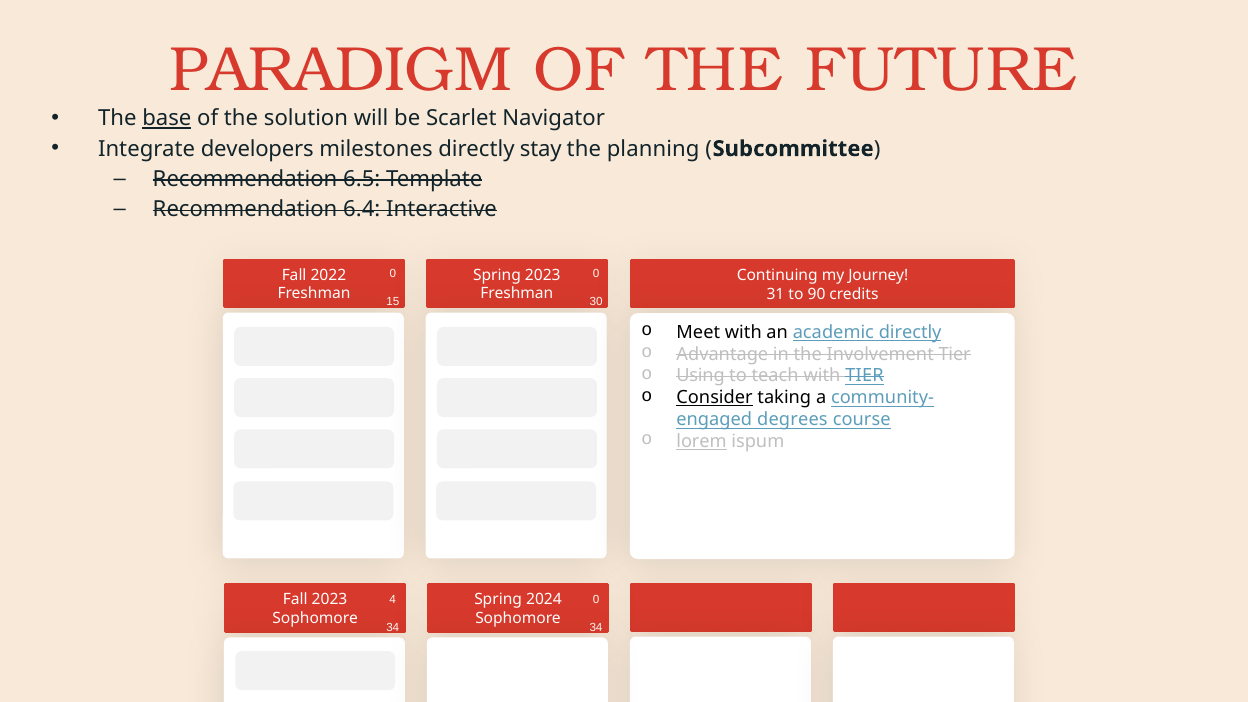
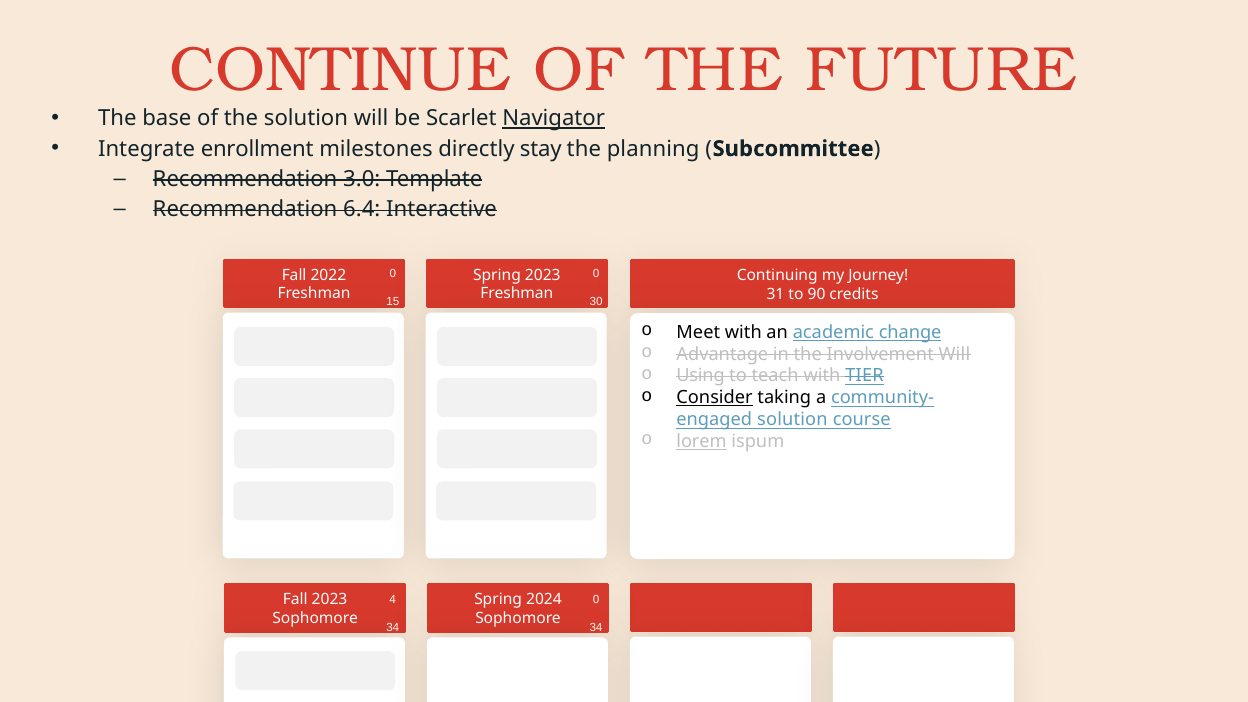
PARADIGM: PARADIGM -> CONTINUE
base underline: present -> none
Navigator underline: none -> present
developers: developers -> enrollment
6.5: 6.5 -> 3.0
academic directly: directly -> change
Involvement Tier: Tier -> Will
degrees at (792, 420): degrees -> solution
